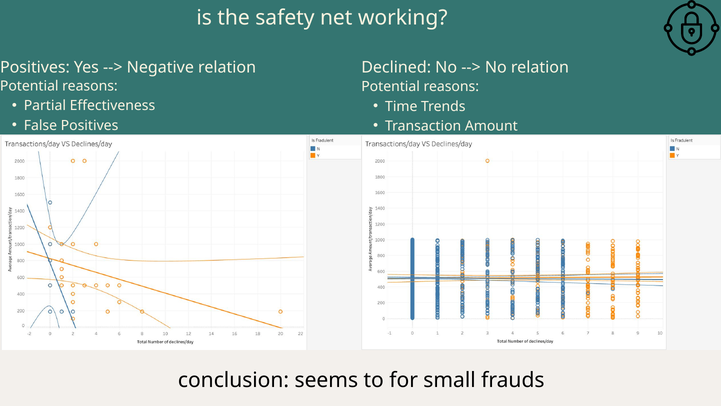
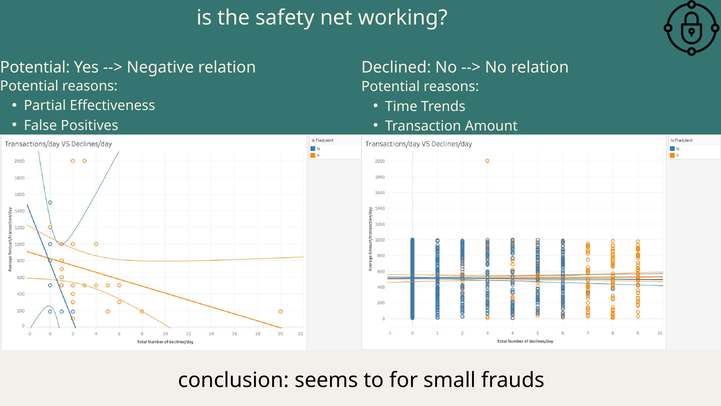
Positives at (35, 68): Positives -> Potential
